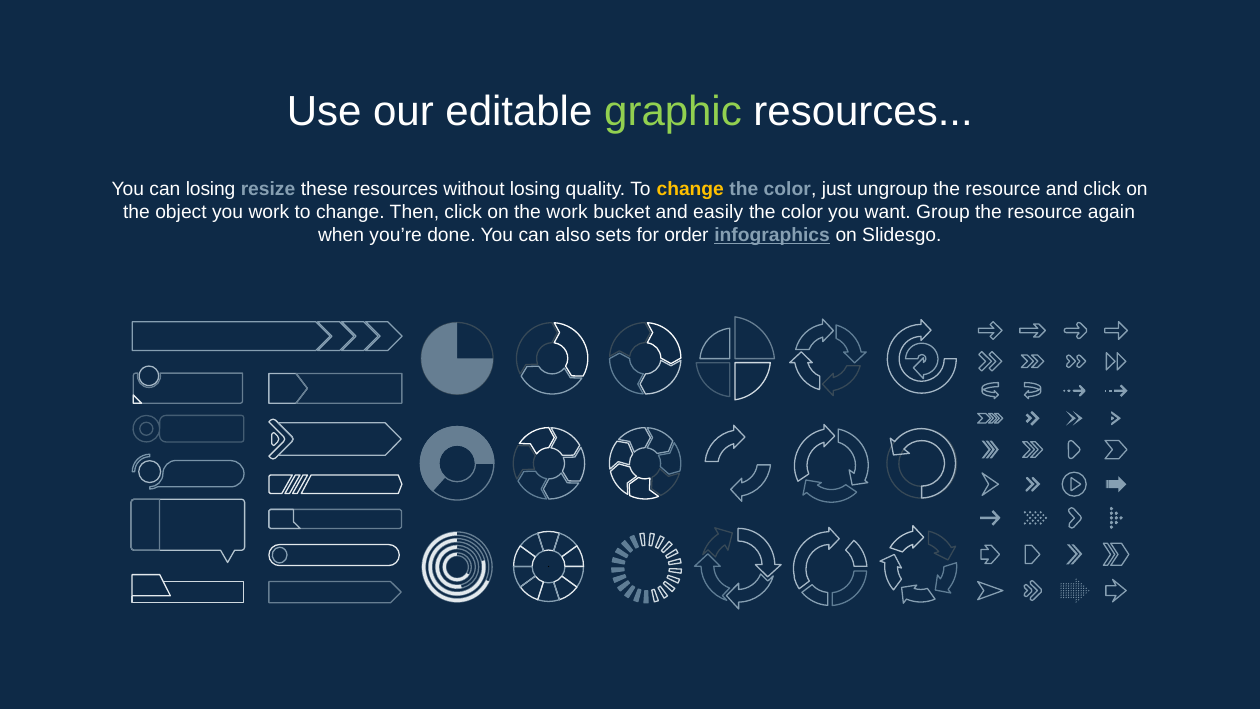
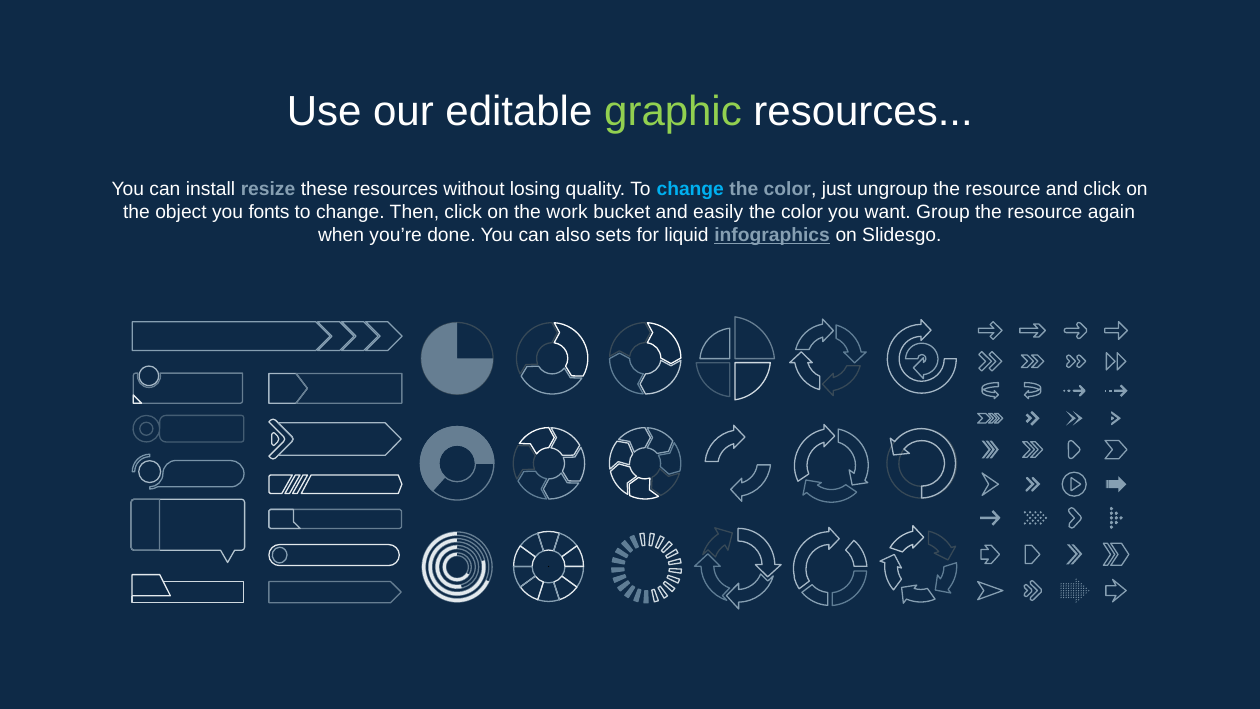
can losing: losing -> install
change at (690, 189) colour: yellow -> light blue
you work: work -> fonts
order: order -> liquid
